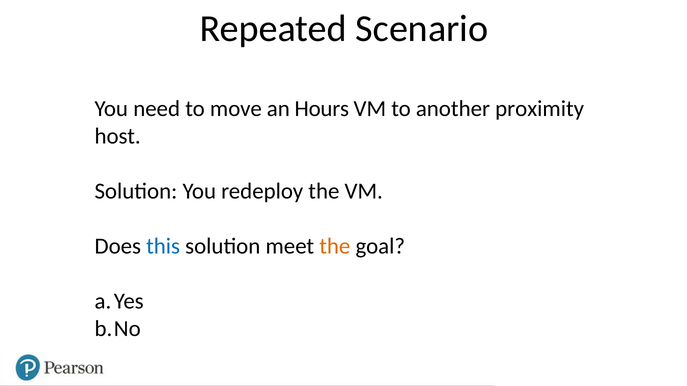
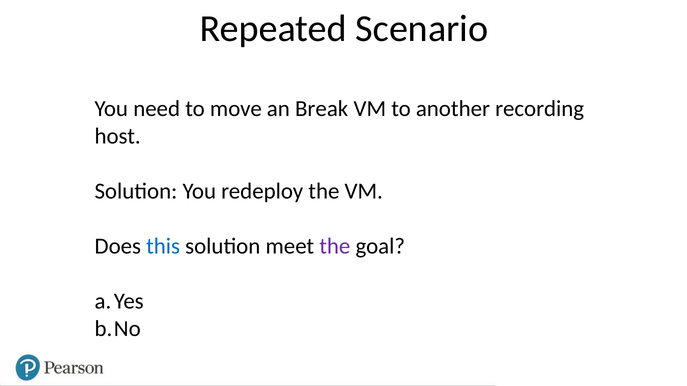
Hours: Hours -> Break
proximity: proximity -> recording
the at (335, 246) colour: orange -> purple
